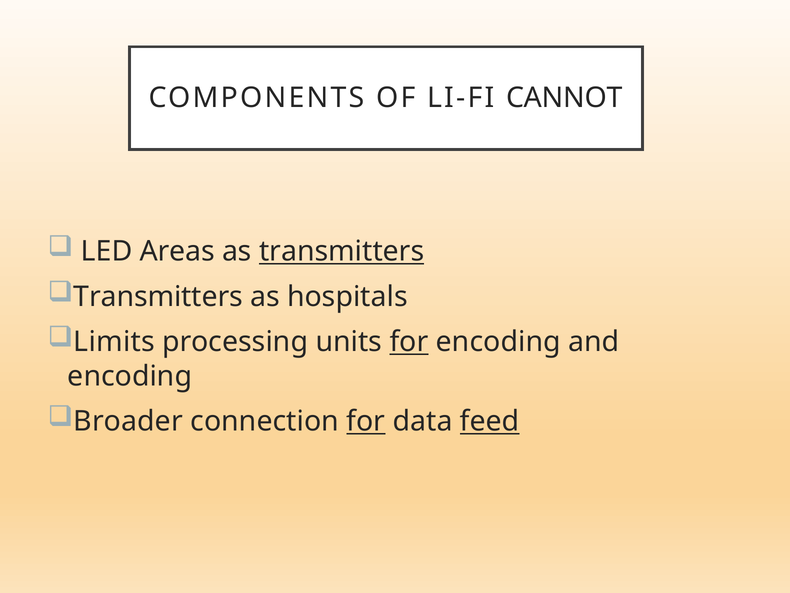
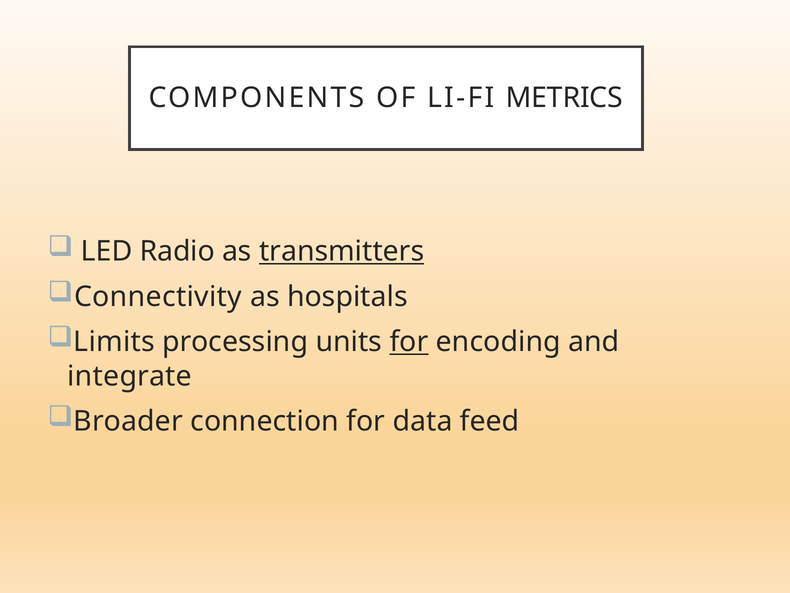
CANNOT: CANNOT -> METRICS
Areas: Areas -> Radio
Transmitters at (158, 296): Transmitters -> Connectivity
encoding at (130, 376): encoding -> integrate
for at (366, 421) underline: present -> none
feed underline: present -> none
